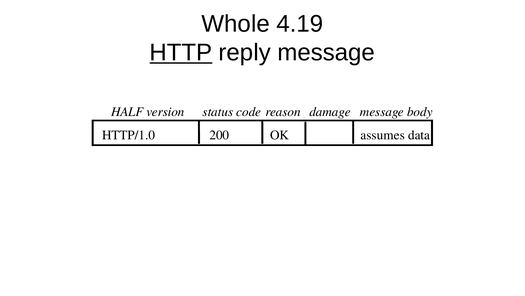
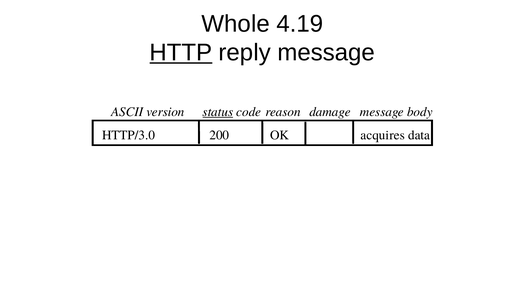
HALF: HALF -> ASCII
status underline: none -> present
HTTP/1.0: HTTP/1.0 -> HTTP/3.0
assumes: assumes -> acquires
